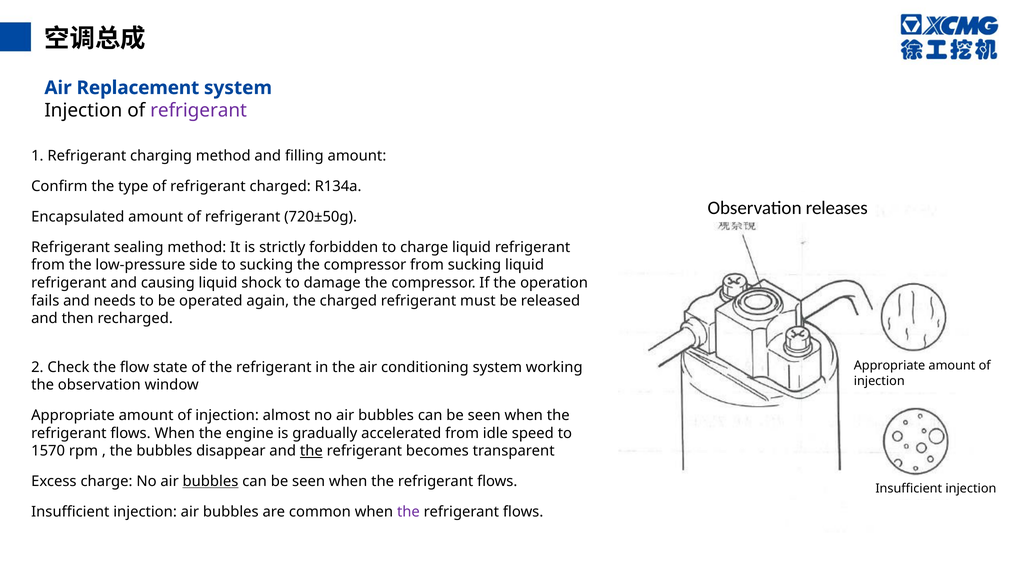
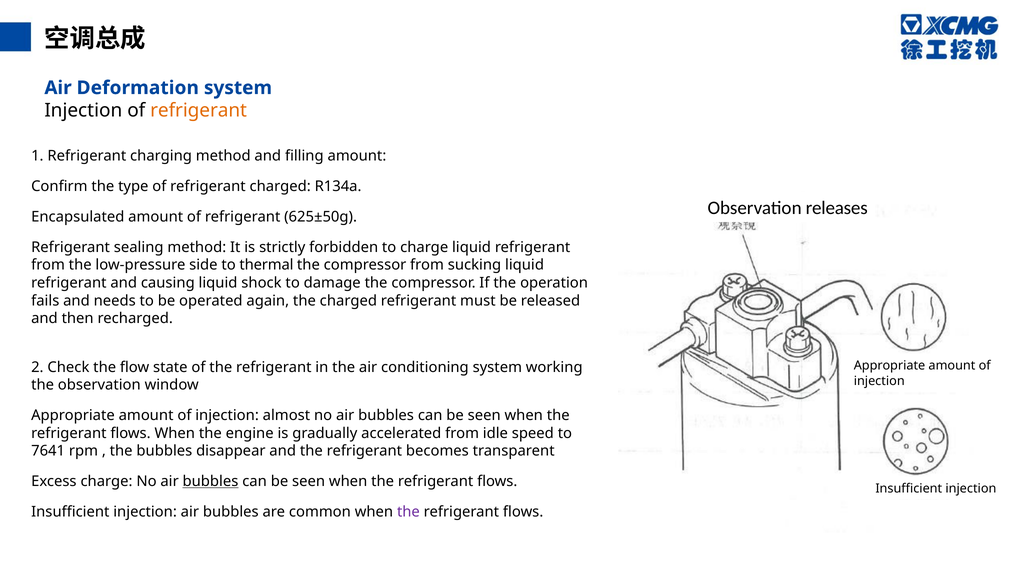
Replacement: Replacement -> Deformation
refrigerant at (199, 111) colour: purple -> orange
720±50g: 720±50g -> 625±50g
to sucking: sucking -> thermal
1570: 1570 -> 7641
the at (311, 451) underline: present -> none
